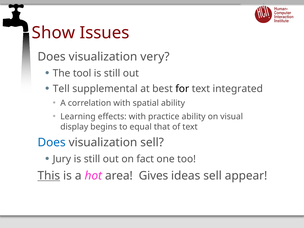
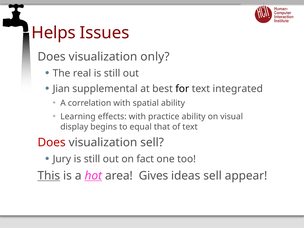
Show: Show -> Helps
very: very -> only
tool: tool -> real
Tell: Tell -> Jian
Does at (52, 143) colour: blue -> red
hot underline: none -> present
